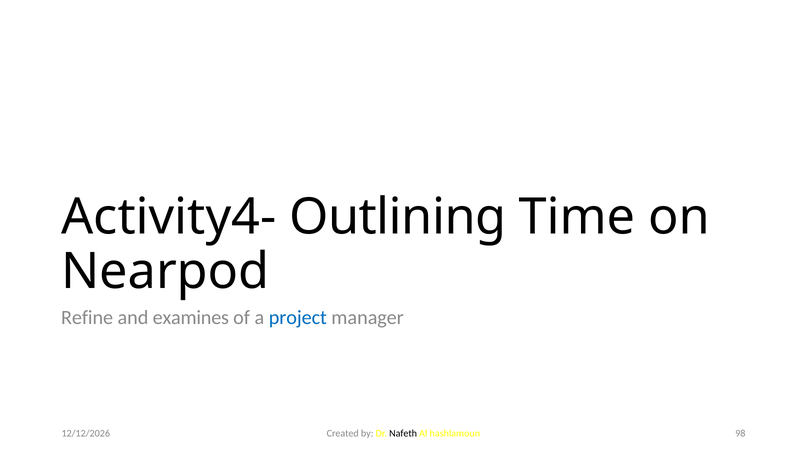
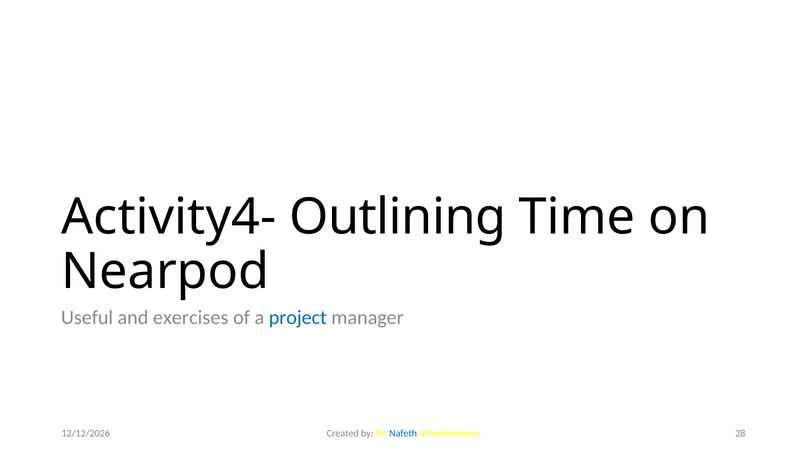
Refine: Refine -> Useful
examines: examines -> exercises
Nafeth colour: black -> blue
98: 98 -> 28
